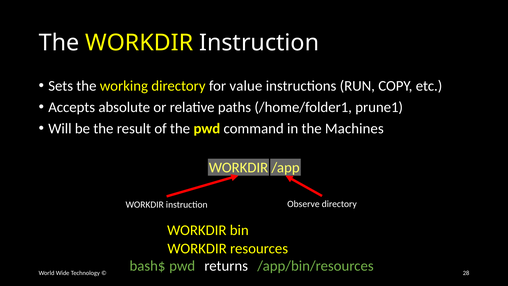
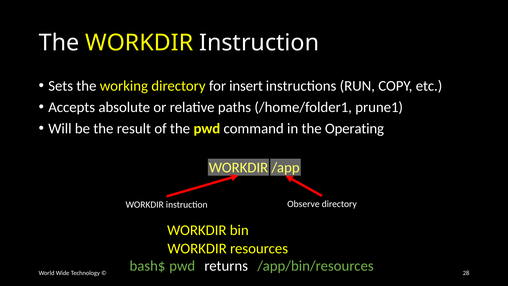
value: value -> insert
Machines: Machines -> Operating
